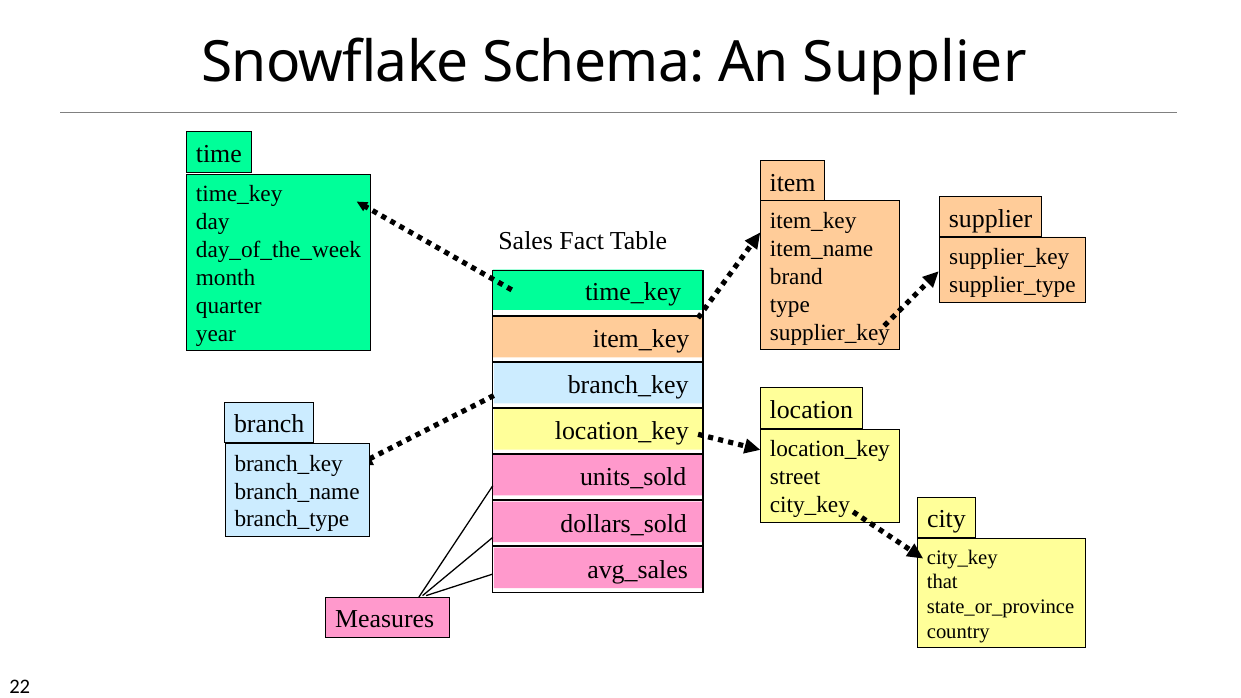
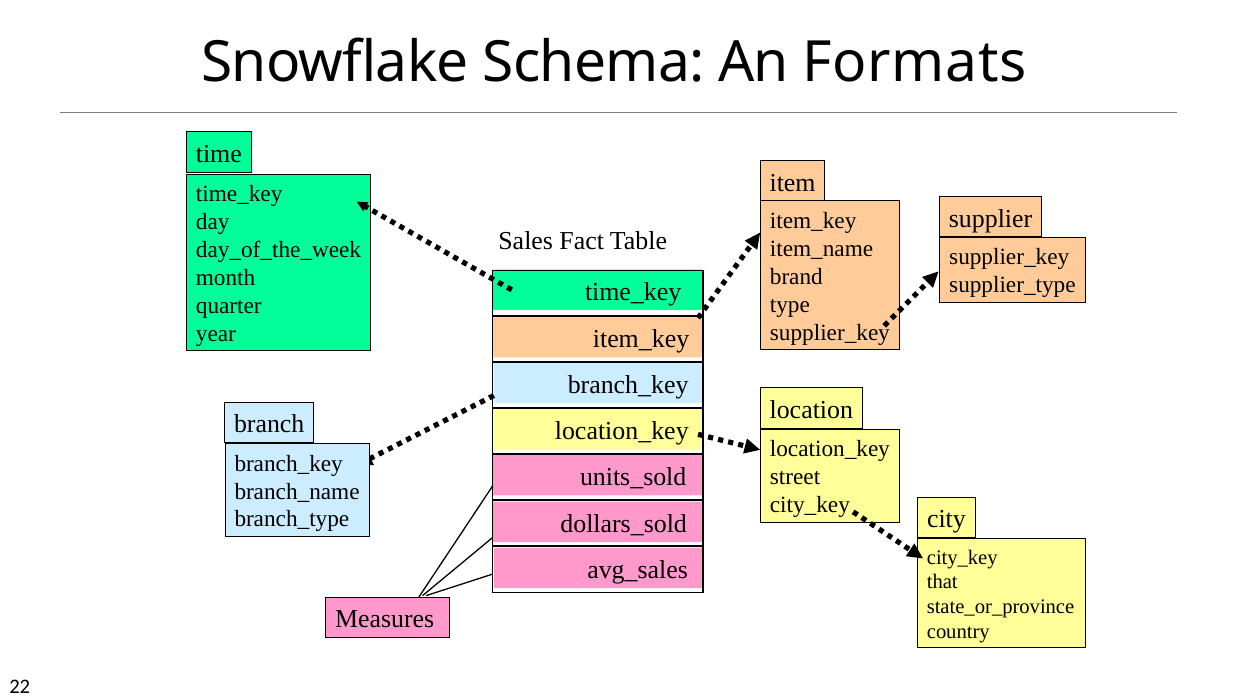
An Supplier: Supplier -> Formats
